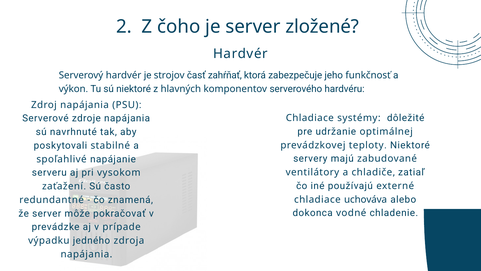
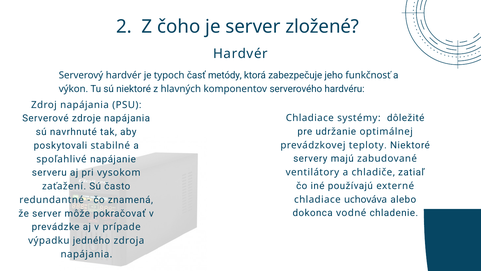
strojov: strojov -> typoch
zahŕňať: zahŕňať -> metódy
